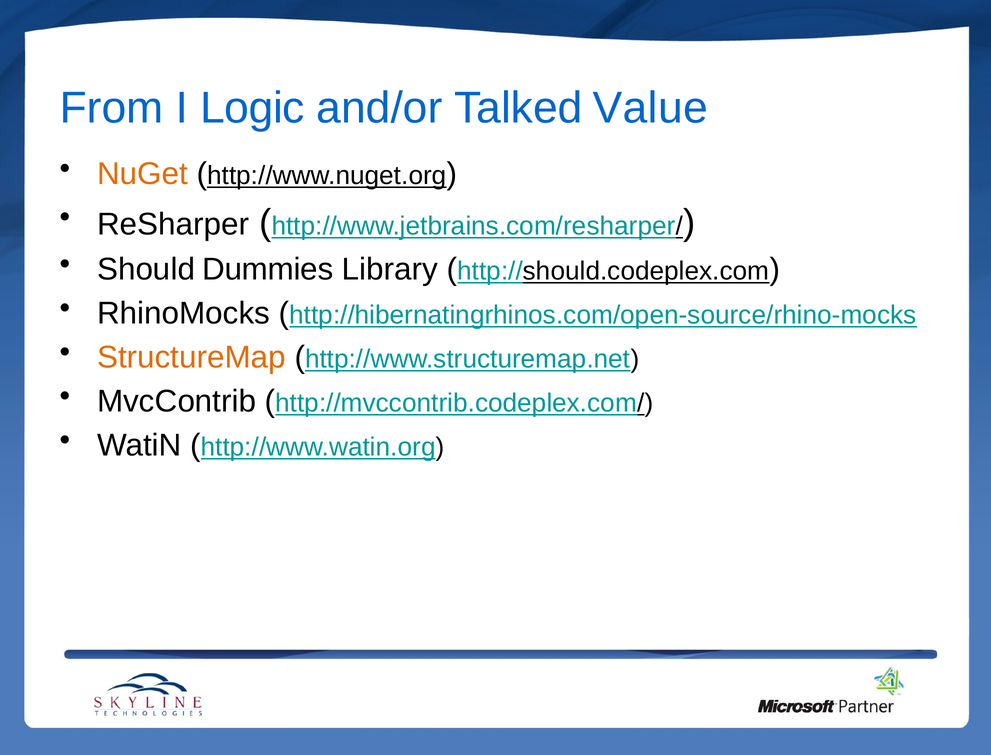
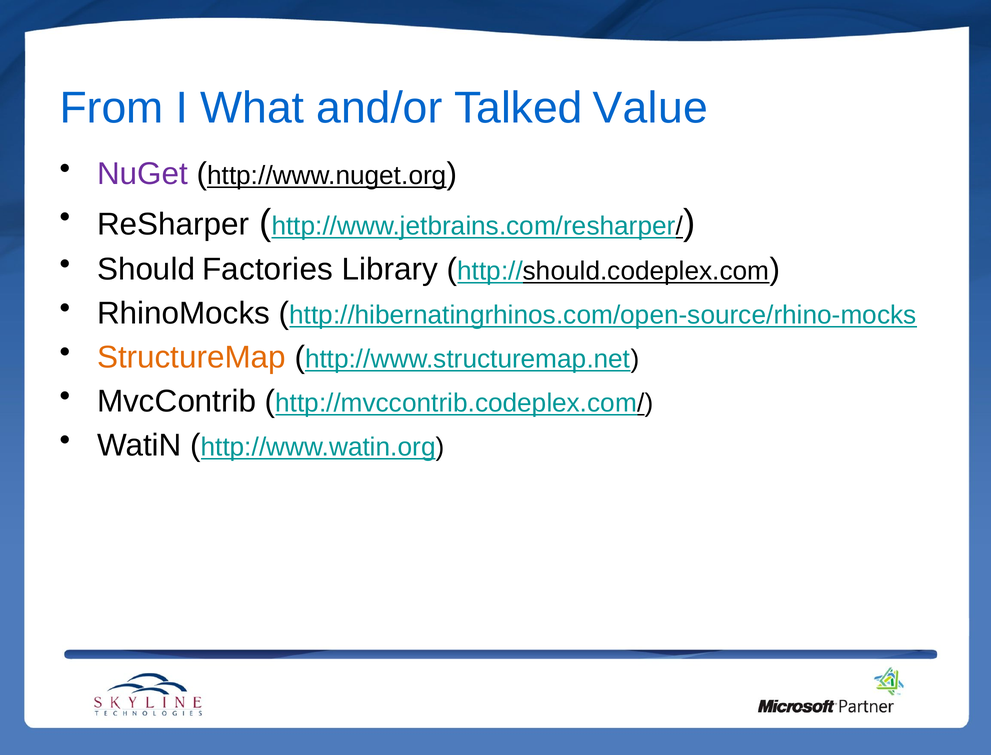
Logic: Logic -> What
NuGet colour: orange -> purple
Dummies: Dummies -> Factories
